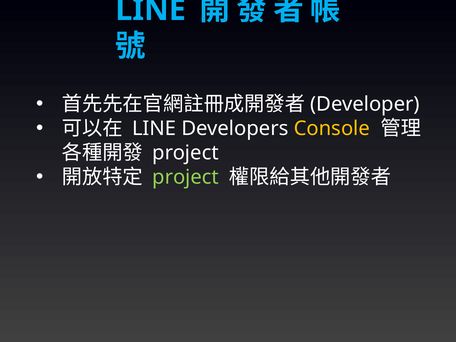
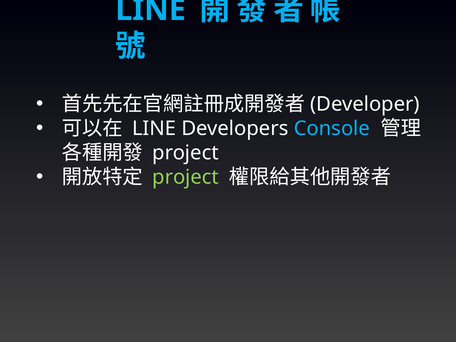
Console colour: yellow -> light blue
